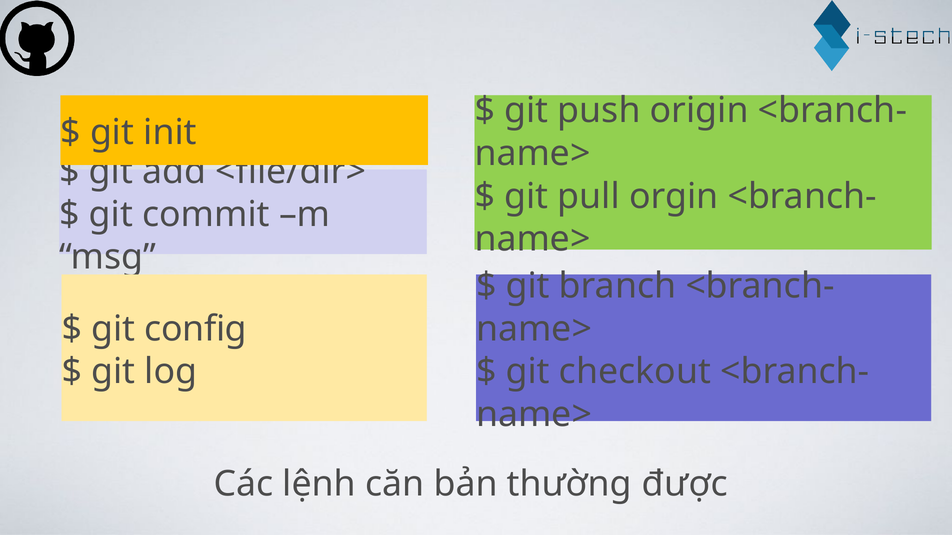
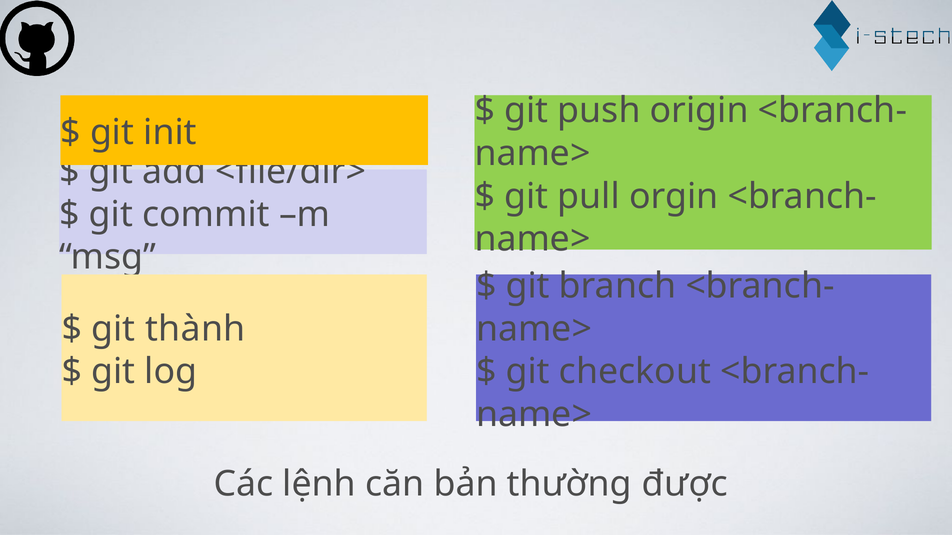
config: config -> thành
